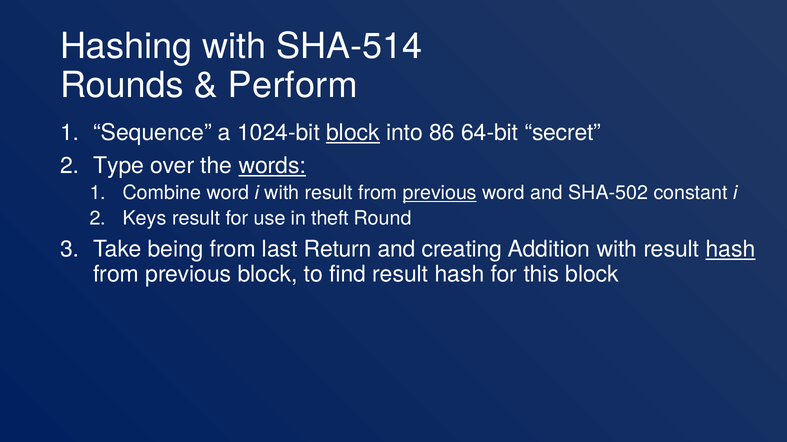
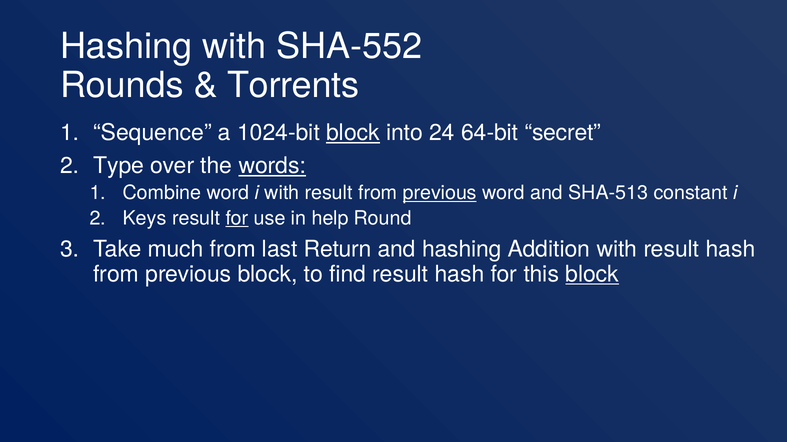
SHA-514: SHA-514 -> SHA-552
Perform: Perform -> Torrents
86: 86 -> 24
SHA-502: SHA-502 -> SHA-513
for at (237, 219) underline: none -> present
theft: theft -> help
being: being -> much
and creating: creating -> hashing
hash at (731, 250) underline: present -> none
block at (592, 275) underline: none -> present
